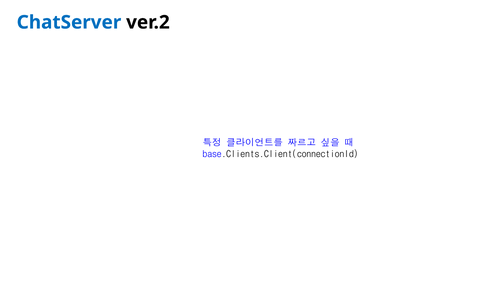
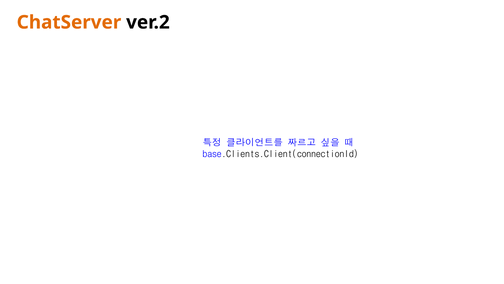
ChatServer colour: blue -> orange
